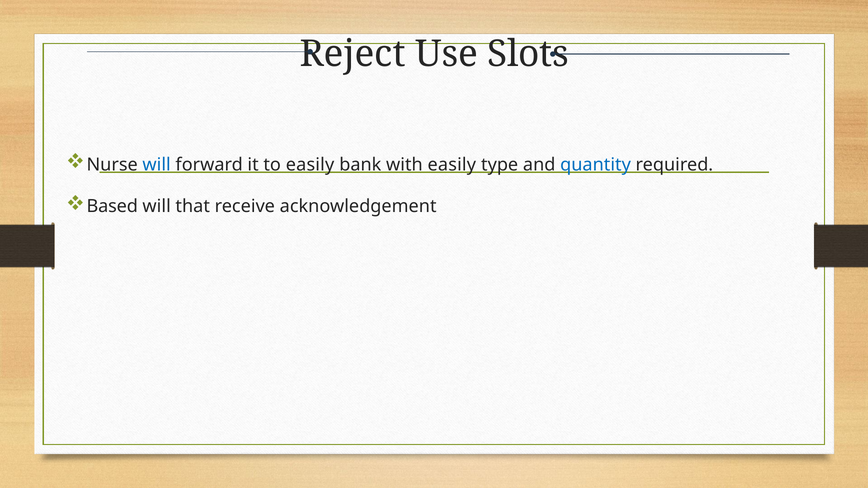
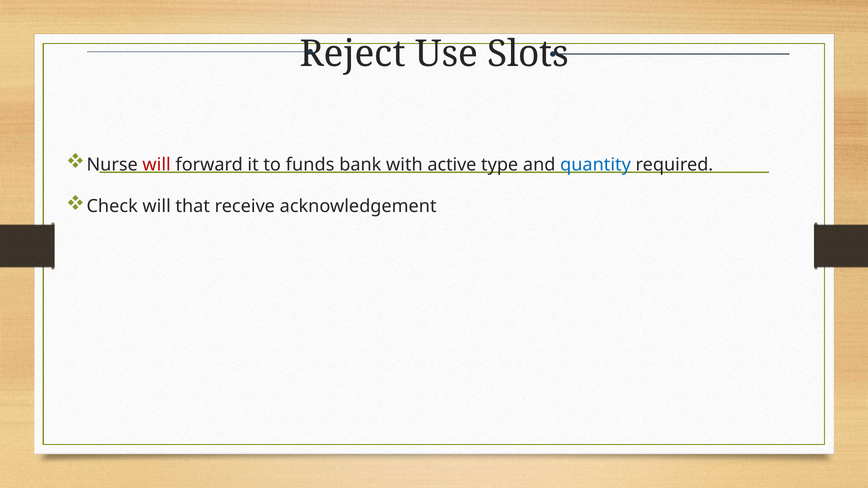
will at (157, 165) colour: blue -> red
to easily: easily -> funds
with easily: easily -> active
Based: Based -> Check
